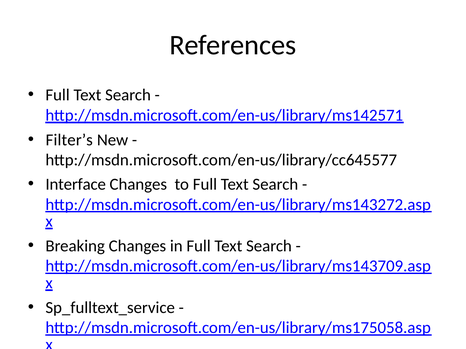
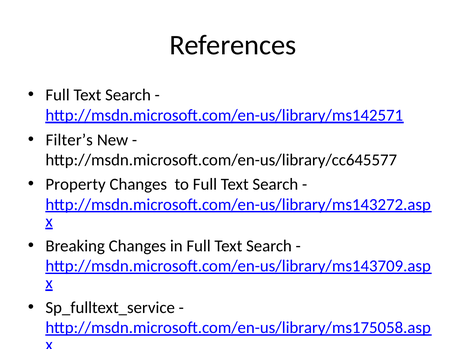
Interface: Interface -> Property
